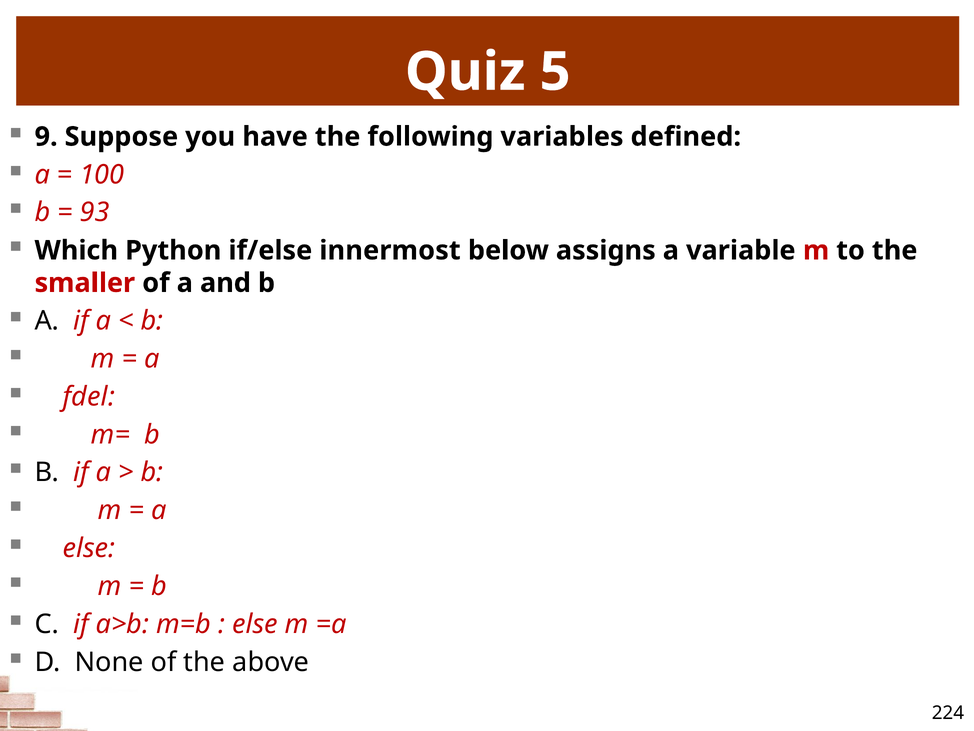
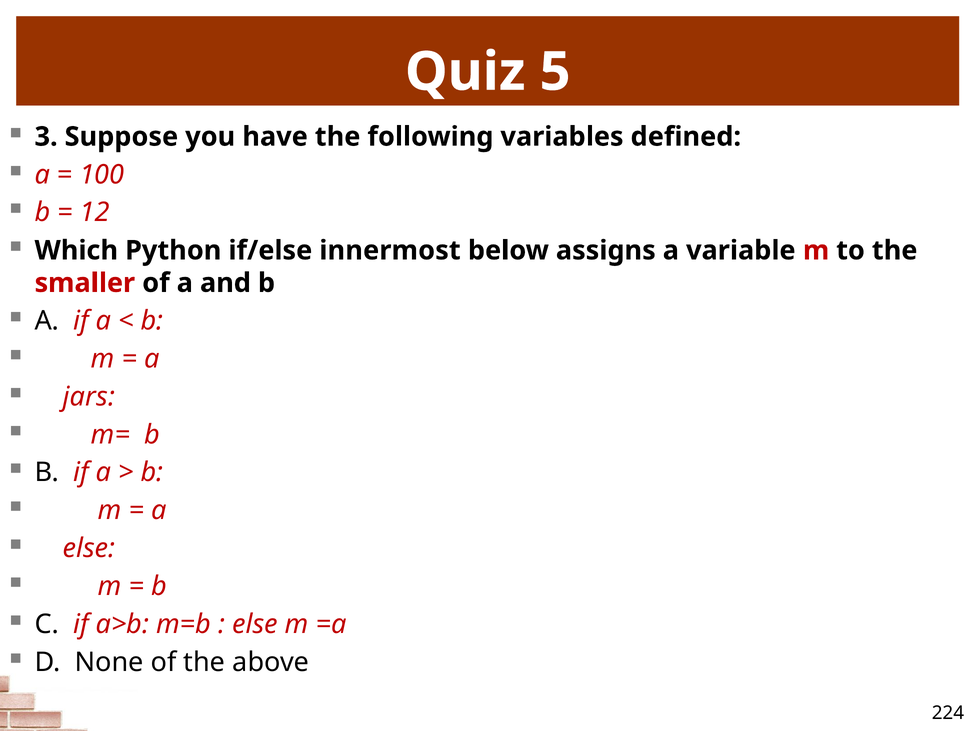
9: 9 -> 3
93: 93 -> 12
fdel: fdel -> jars
